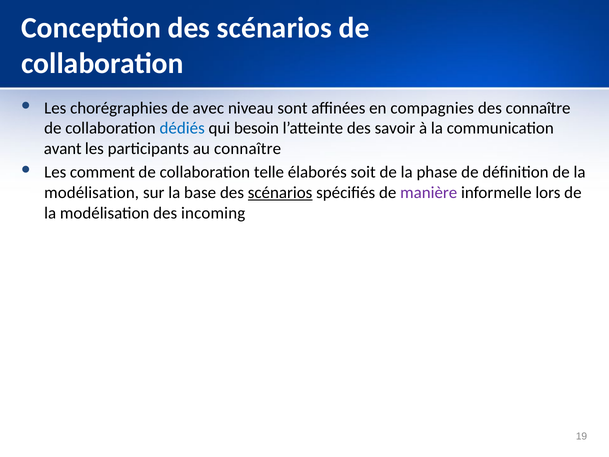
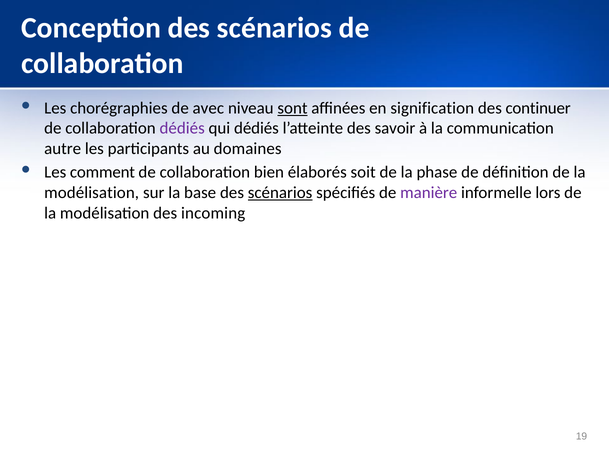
sont underline: none -> present
compagnies: compagnies -> signification
des connaître: connaître -> continuer
dédiés at (182, 128) colour: blue -> purple
qui besoin: besoin -> dédiés
avant: avant -> autre
au connaître: connaître -> domaines
telle: telle -> bien
